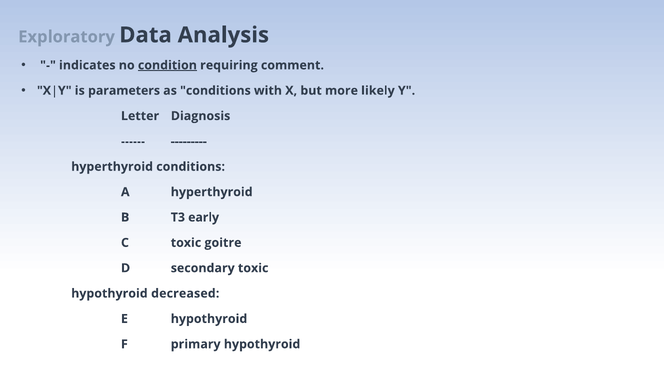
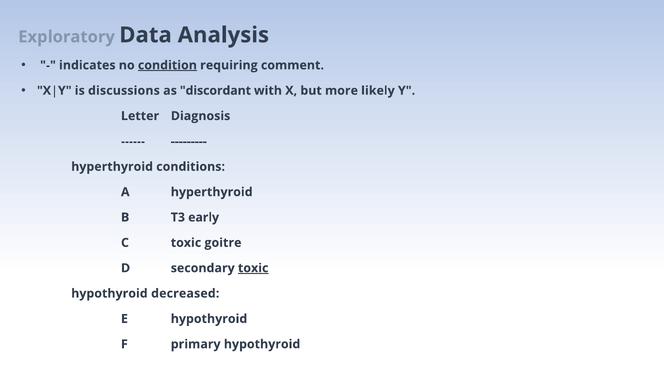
parameters: parameters -> discussions
as conditions: conditions -> discordant
toxic at (253, 268) underline: none -> present
